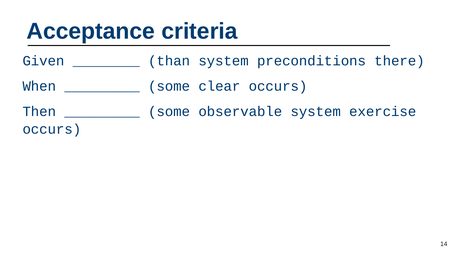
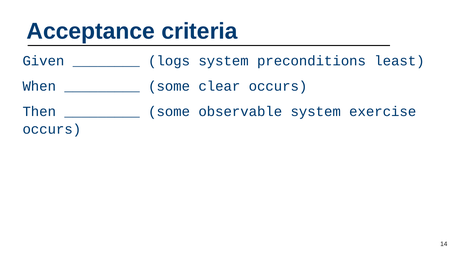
than: than -> logs
there: there -> least
